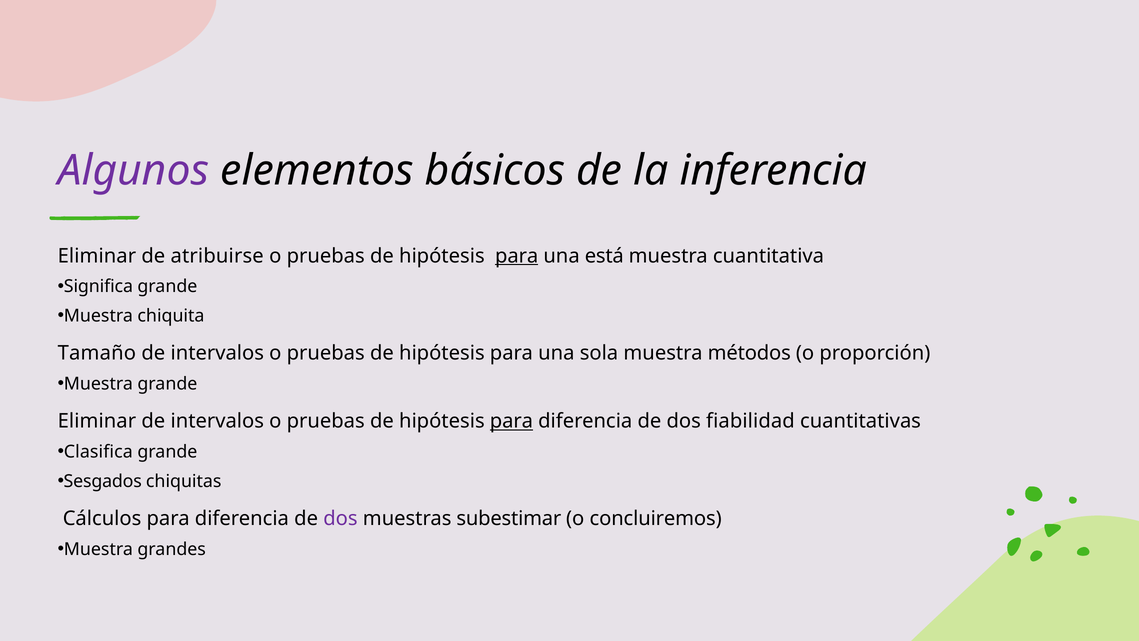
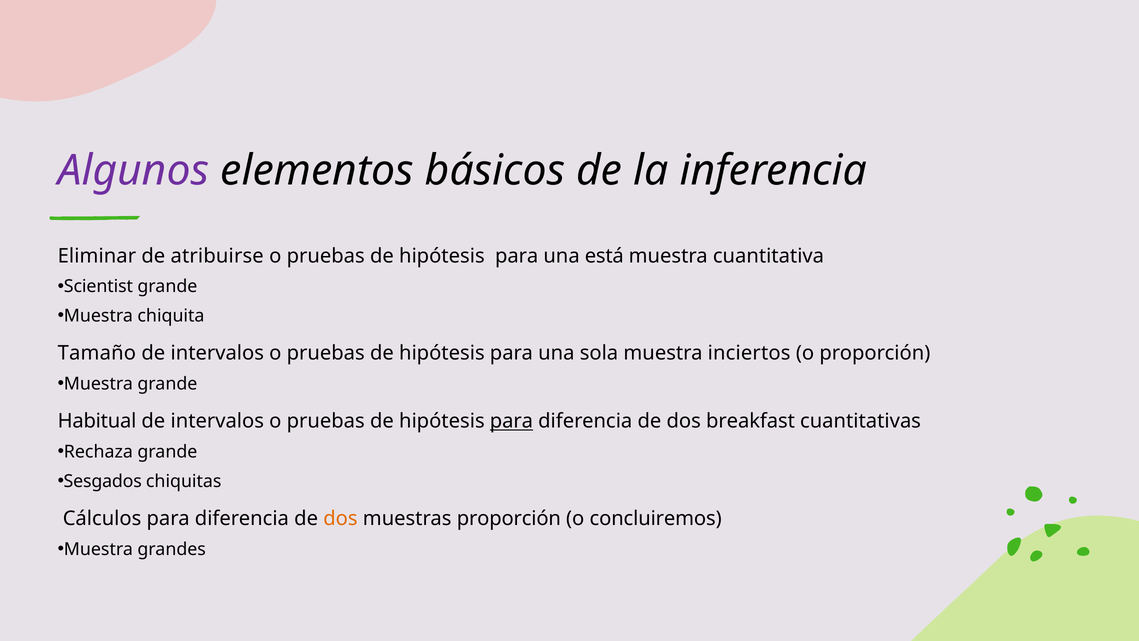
para at (517, 256) underline: present -> none
Significa: Significa -> Scientist
métodos: métodos -> inciertos
Eliminar at (97, 421): Eliminar -> Habitual
fiabilidad: fiabilidad -> breakfast
Clasifica: Clasifica -> Rechaza
dos at (340, 518) colour: purple -> orange
muestras subestimar: subestimar -> proporción
